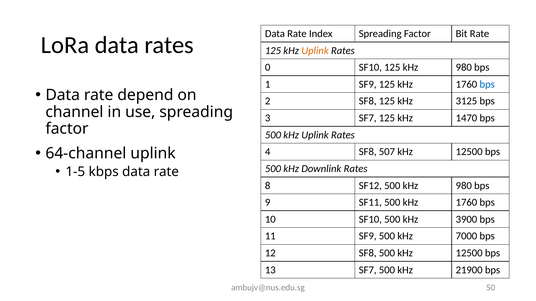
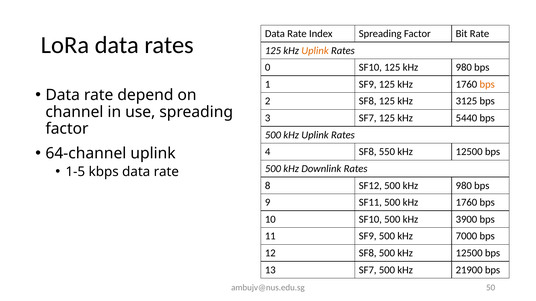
bps at (487, 84) colour: blue -> orange
1470: 1470 -> 5440
507: 507 -> 550
